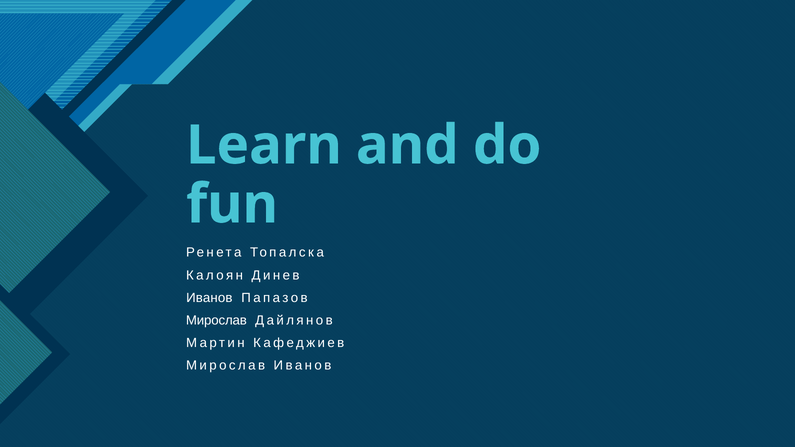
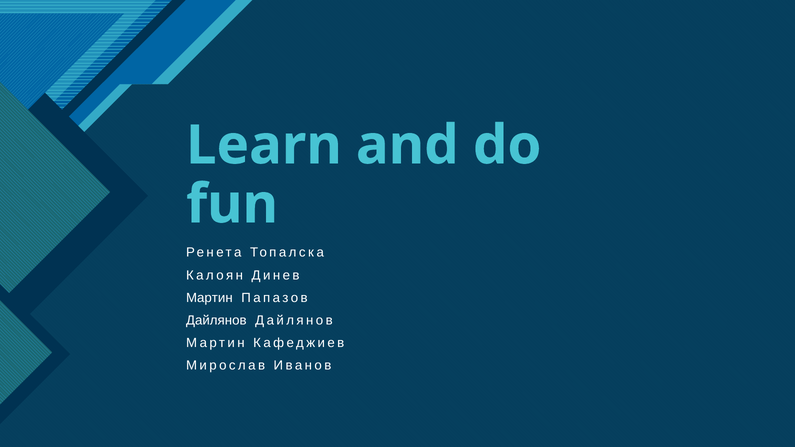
Иванов at (209, 298): Иванов -> Мартин
Мирослав at (216, 320): Мирослав -> Дайлянов
